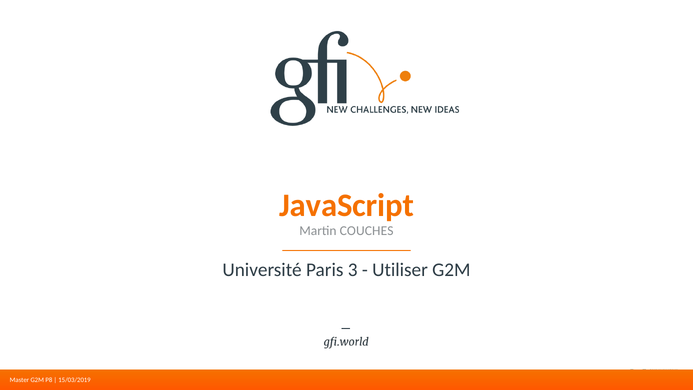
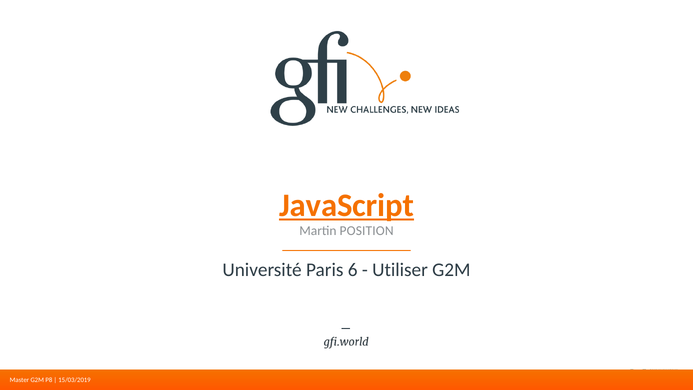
JavaScript underline: none -> present
COUCHES: COUCHES -> POSITION
3: 3 -> 6
